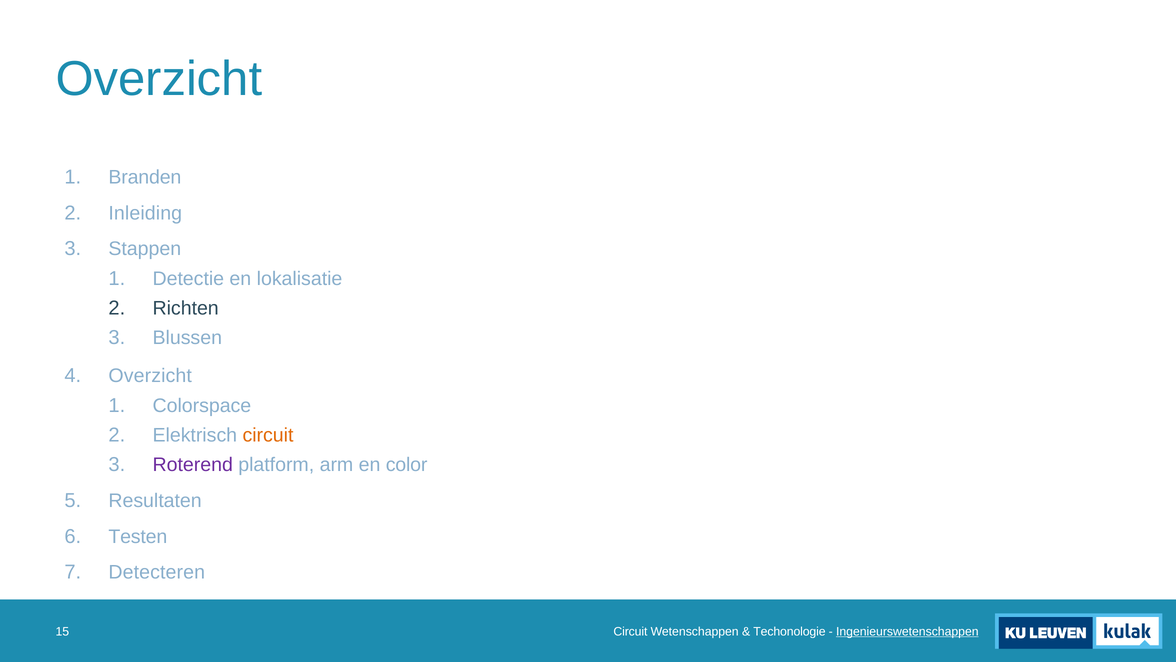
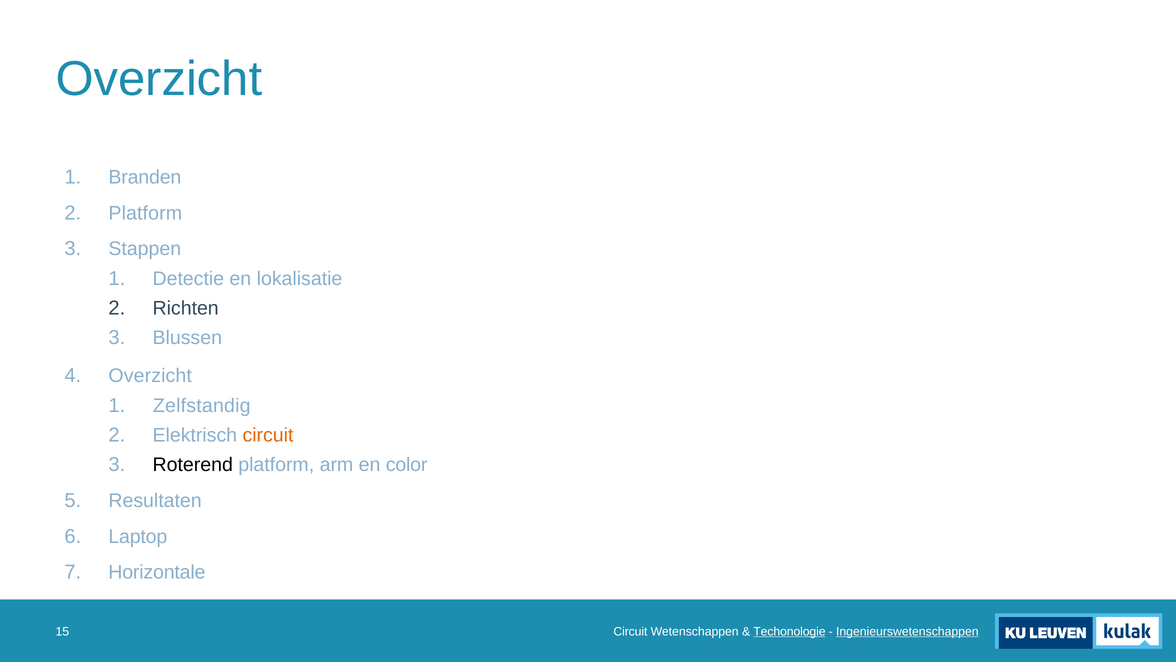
Inleiding at (145, 213): Inleiding -> Platform
Colorspace: Colorspace -> Zelfstandig
Roterend colour: purple -> black
Testen: Testen -> Laptop
Detecteren: Detecteren -> Horizontale
Techonologie underline: none -> present
